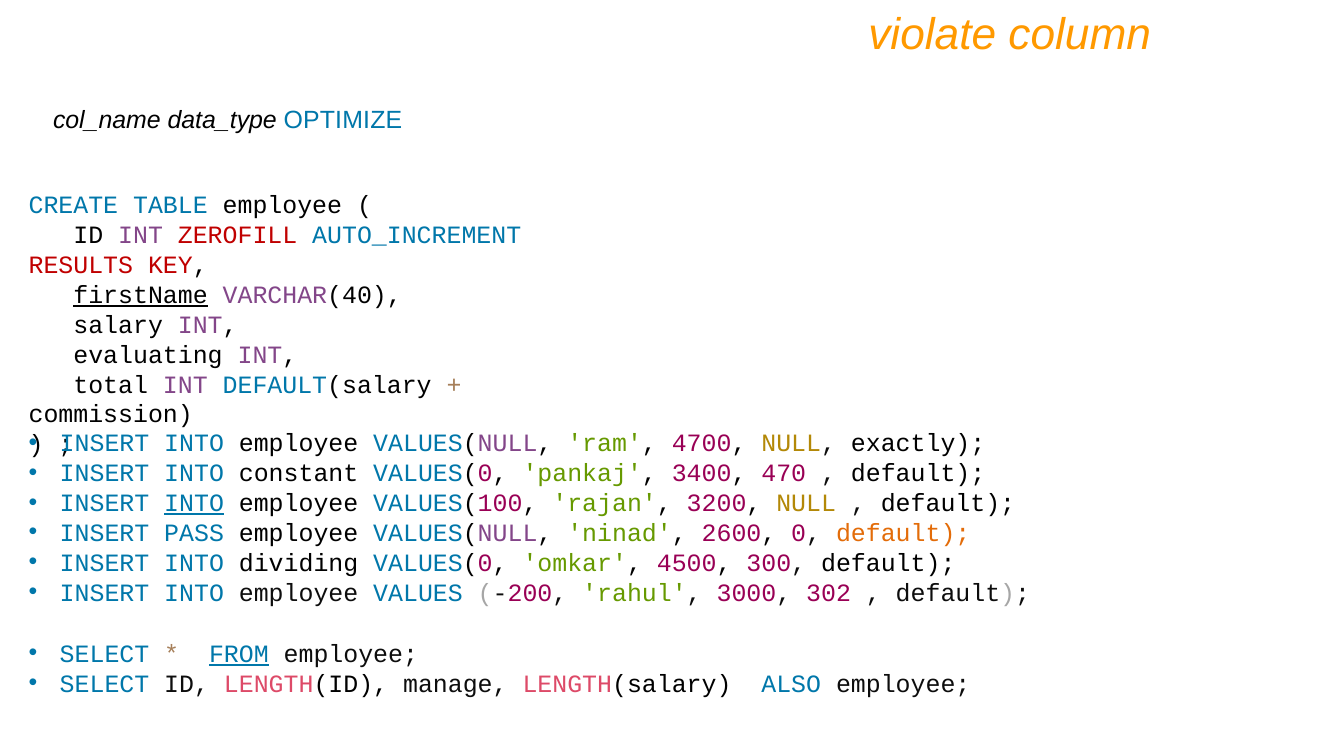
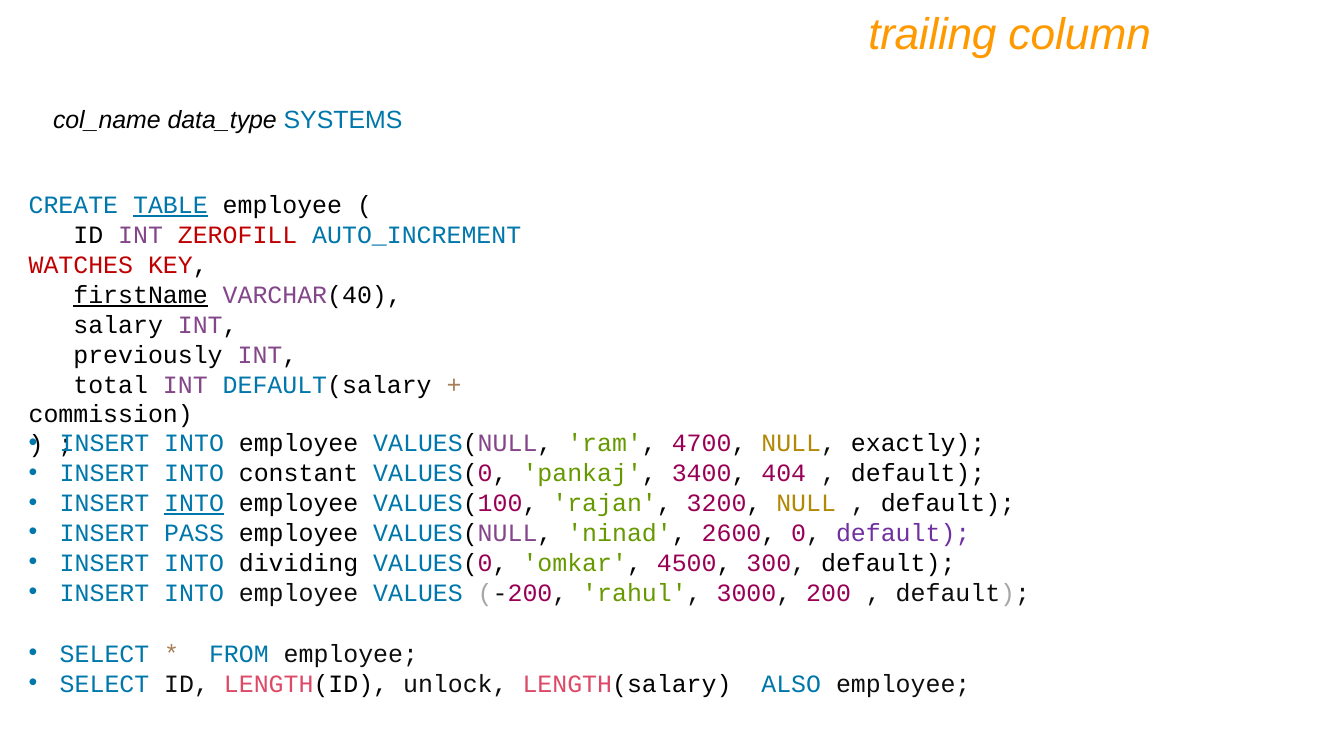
violate: violate -> trailing
OPTIMIZE: OPTIMIZE -> SYSTEMS
TABLE underline: none -> present
RESULTS: RESULTS -> WATCHES
evaluating: evaluating -> previously
470: 470 -> 404
default at (903, 533) colour: orange -> purple
302: 302 -> 200
FROM underline: present -> none
manage: manage -> unlock
